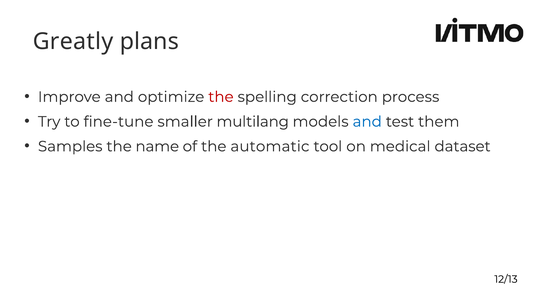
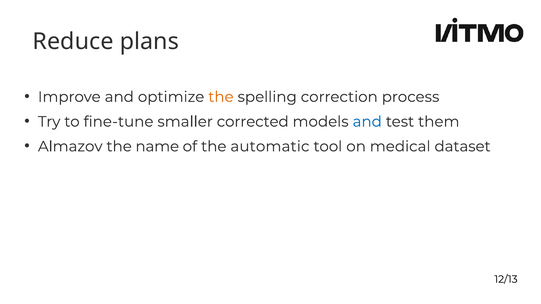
Greatly: Greatly -> Reduce
the at (221, 97) colour: red -> orange
multilang: multilang -> corrected
Samples: Samples -> Almazov
